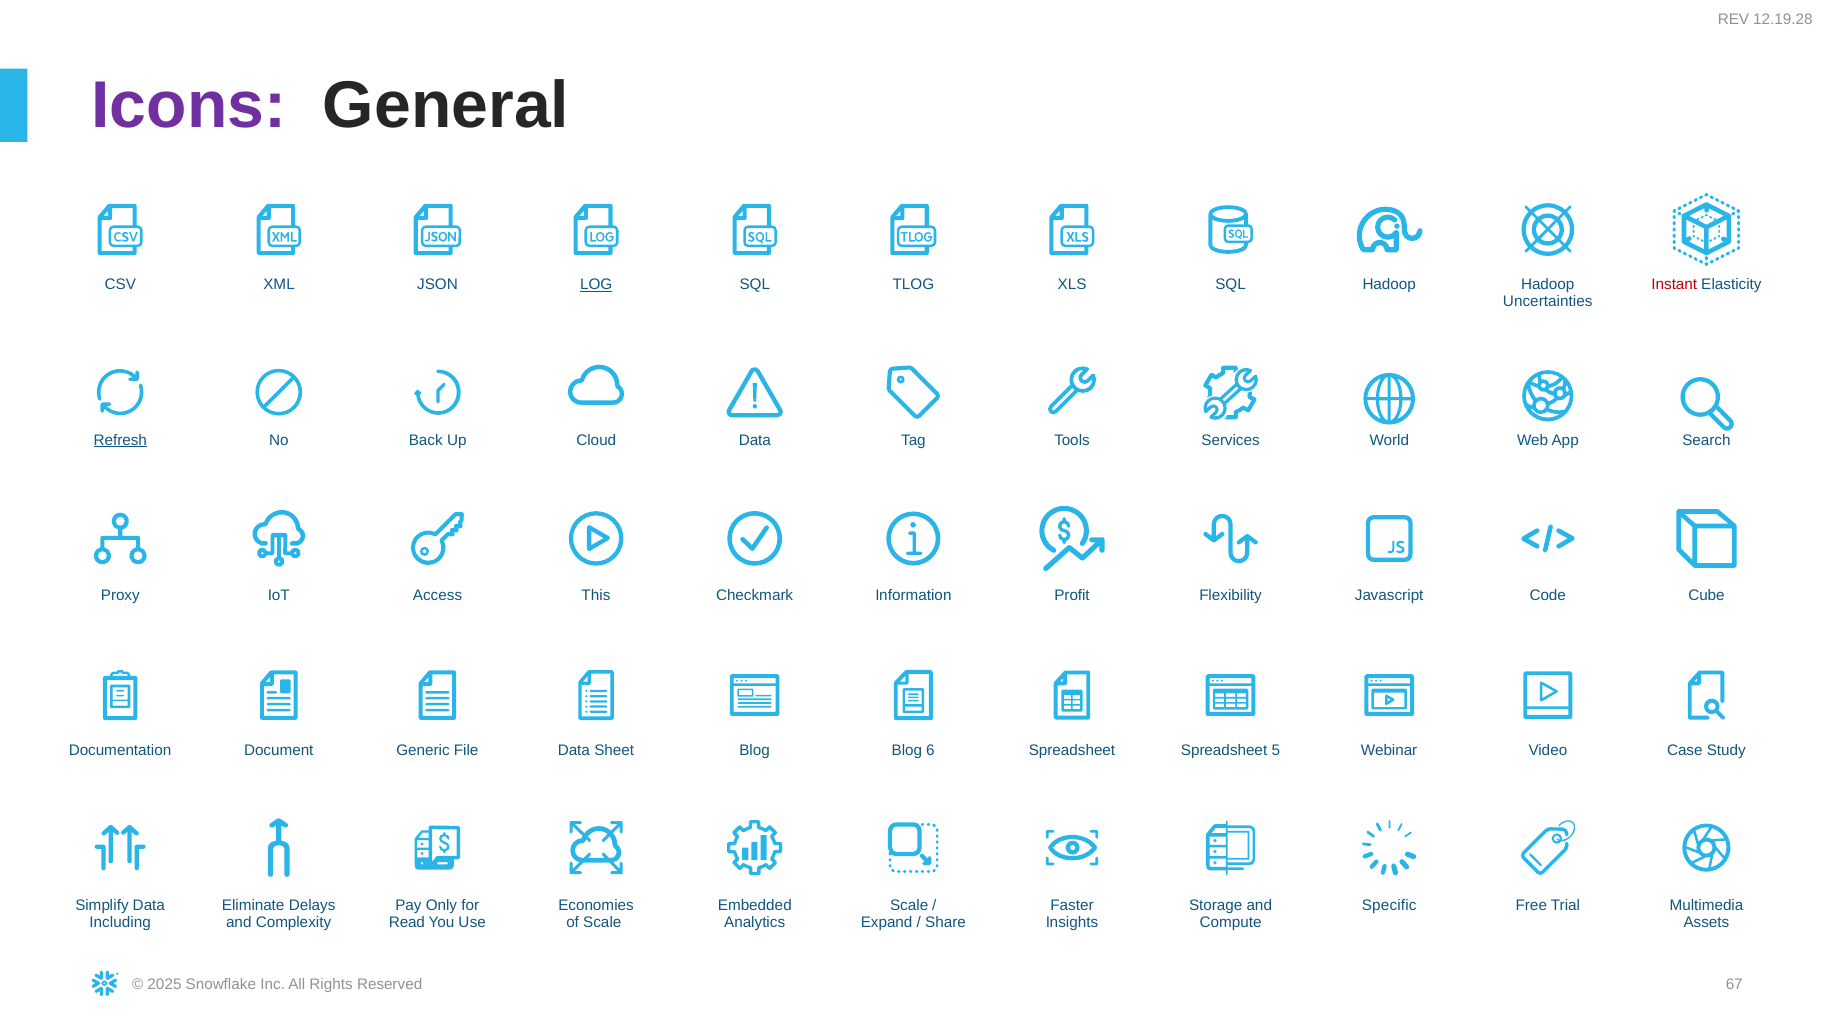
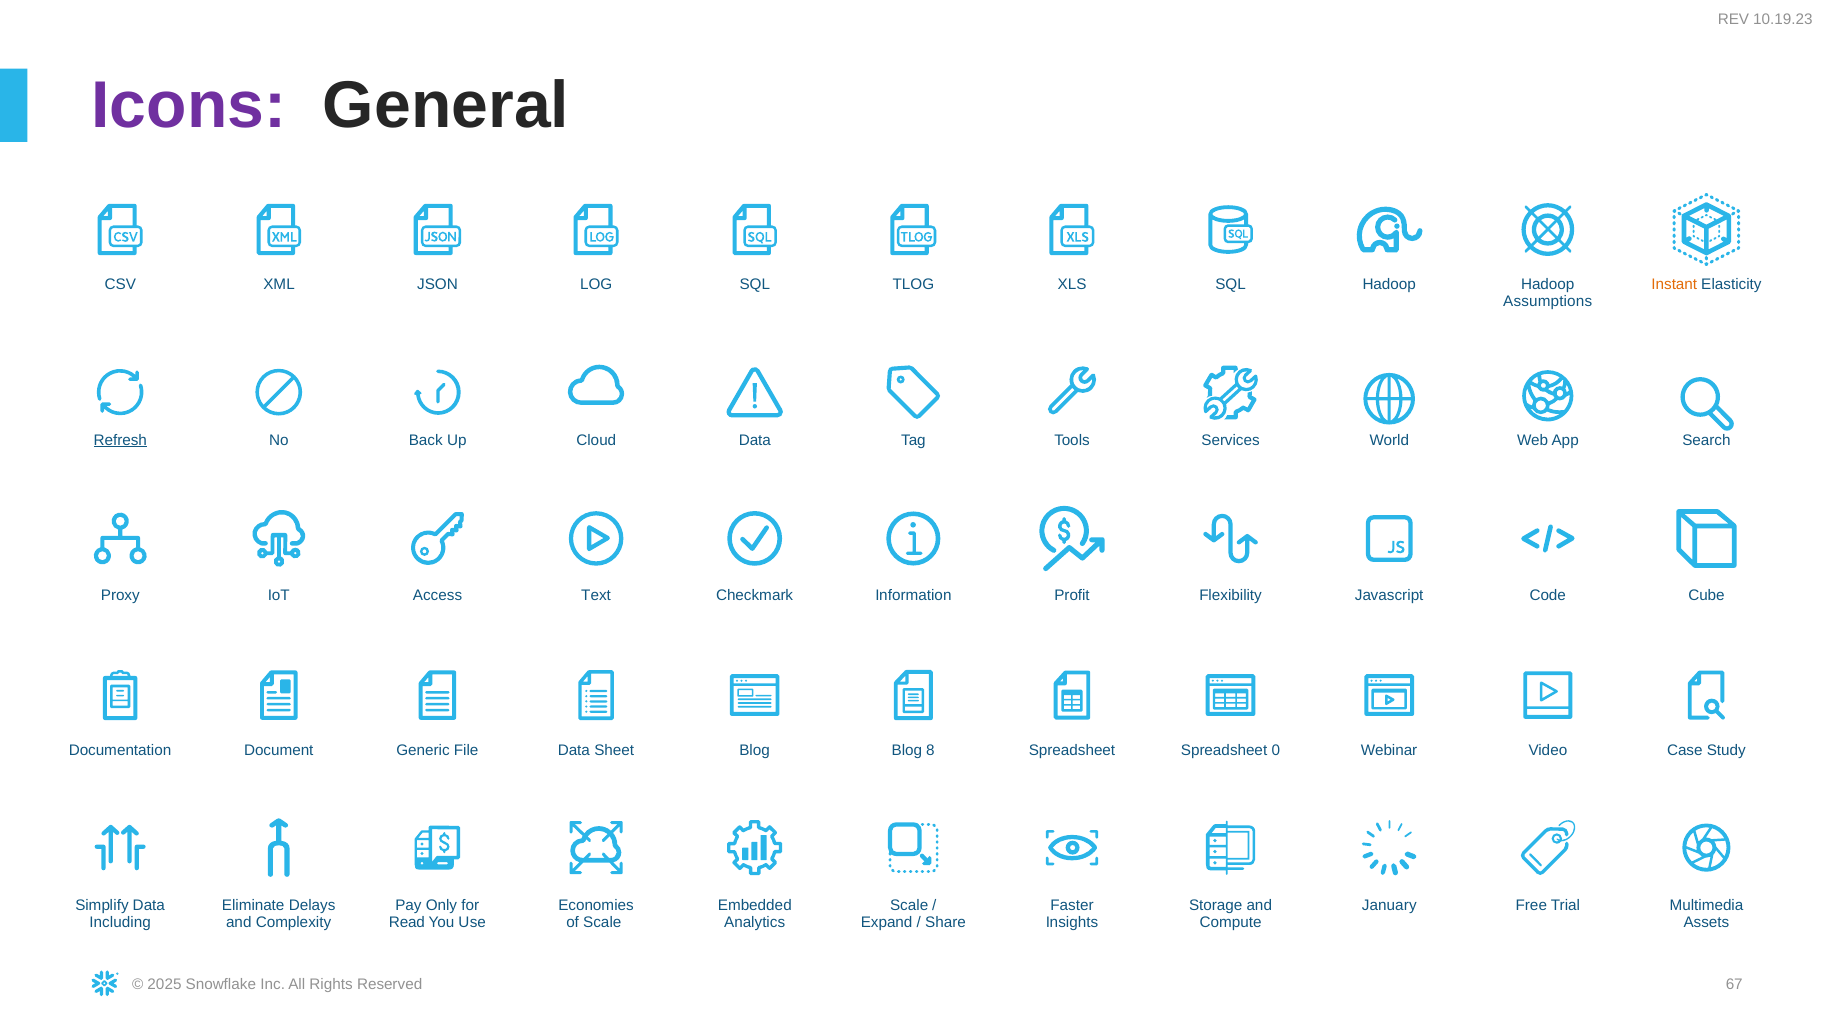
12.19.28: 12.19.28 -> 10.19.23
Instant colour: red -> orange
LOG underline: present -> none
Uncertainties: Uncertainties -> Assumptions
This: This -> Text
6: 6 -> 8
5: 5 -> 0
Specific: Specific -> January
